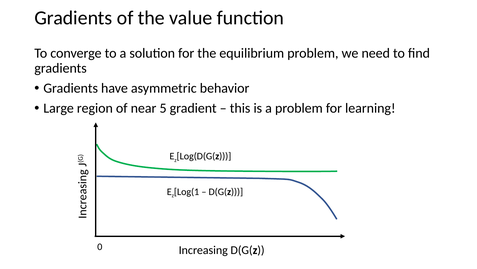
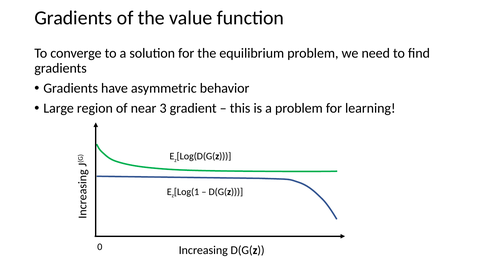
5: 5 -> 3
